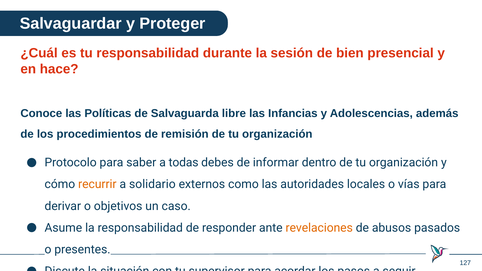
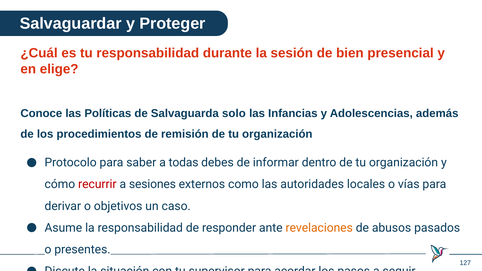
hace: hace -> elige
Salvaguarda libre: libre -> solo
recurrir colour: orange -> red
solidario: solidario -> sesiones
